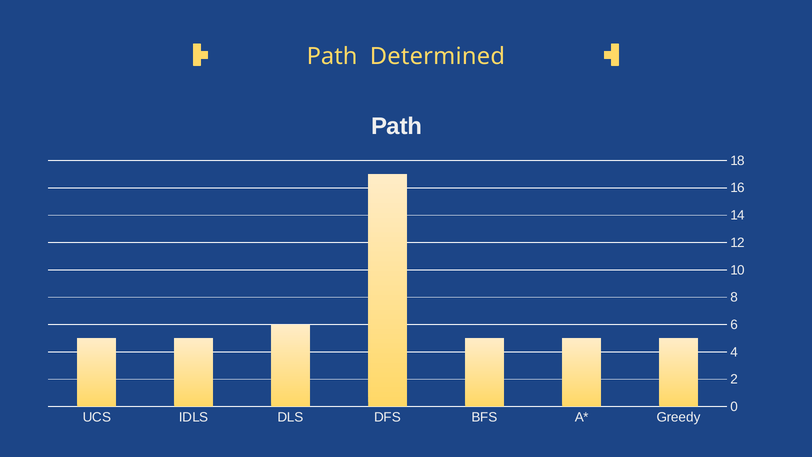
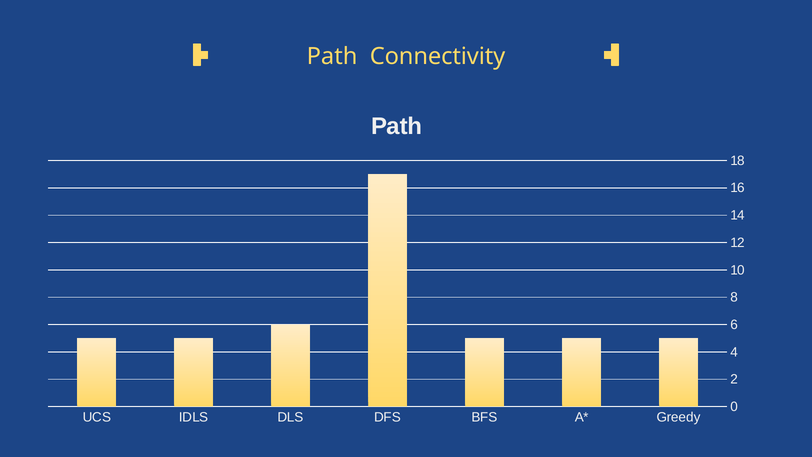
Determined: Determined -> Connectivity
